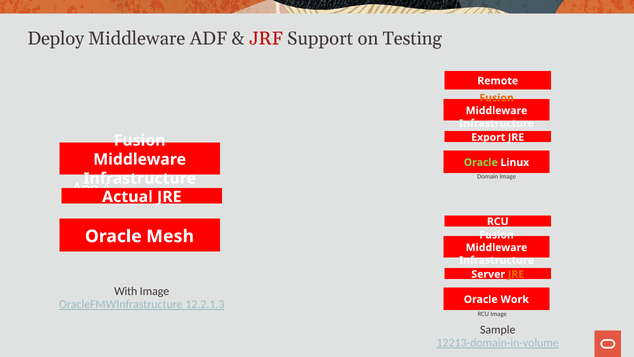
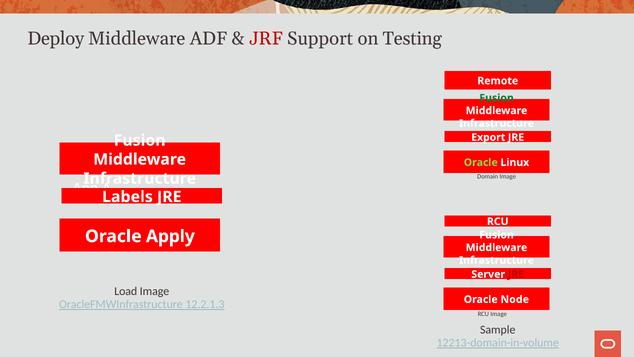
Fusion at (497, 98) colour: orange -> green
Actual: Actual -> Labels
Mesh: Mesh -> Apply
JRE at (516, 274) colour: orange -> red
With: With -> Load
Work: Work -> Node
